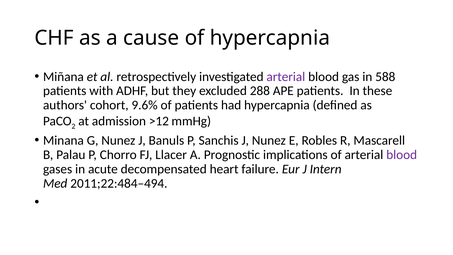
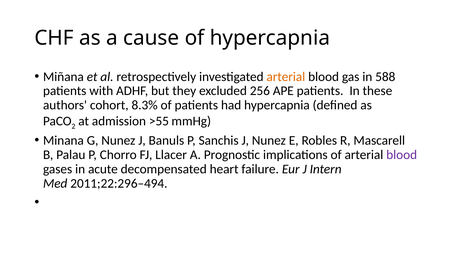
arterial at (286, 77) colour: purple -> orange
288: 288 -> 256
9.6%: 9.6% -> 8.3%
>12: >12 -> >55
2011;22:484–494: 2011;22:484–494 -> 2011;22:296–494
